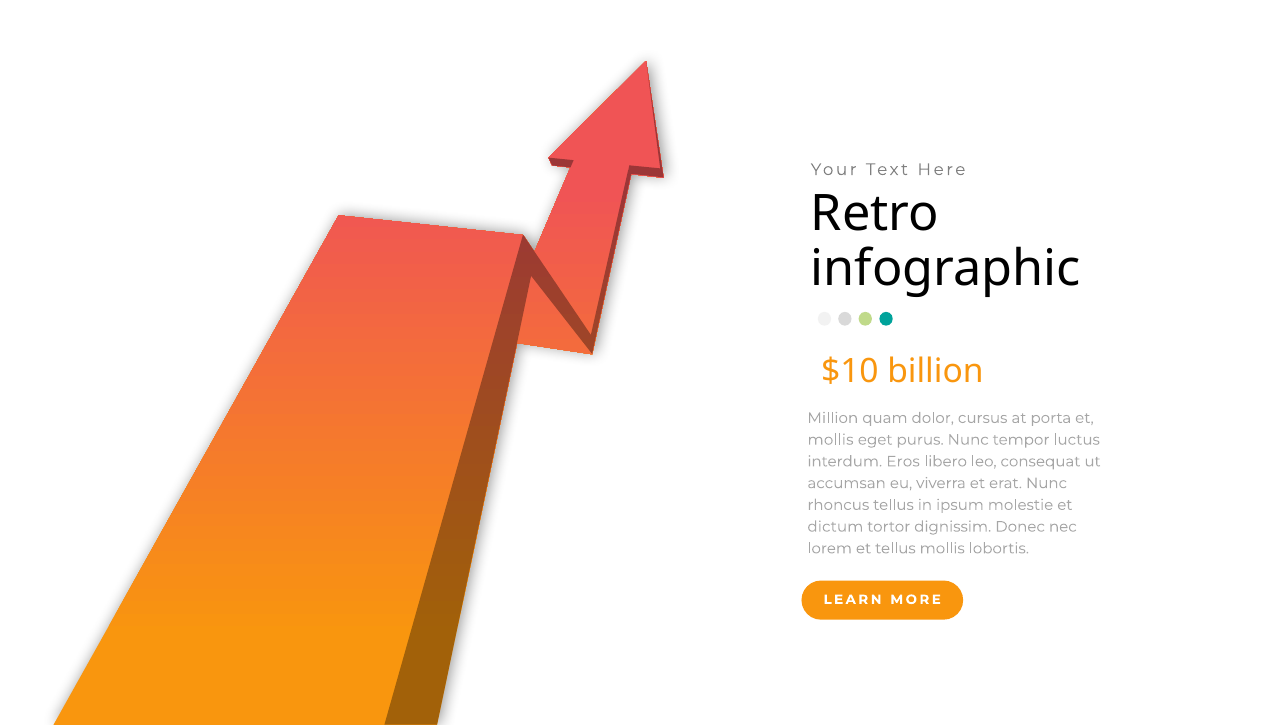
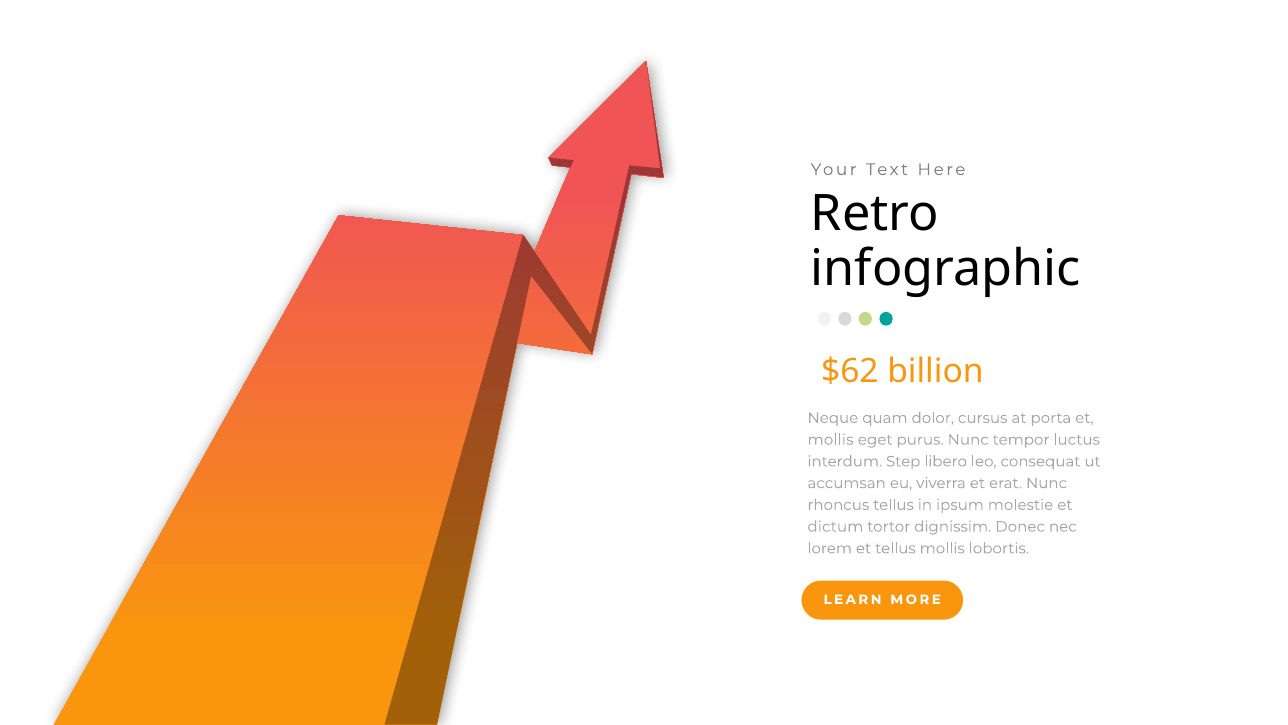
$10: $10 -> $62
Million: Million -> Neque
Eros: Eros -> Step
